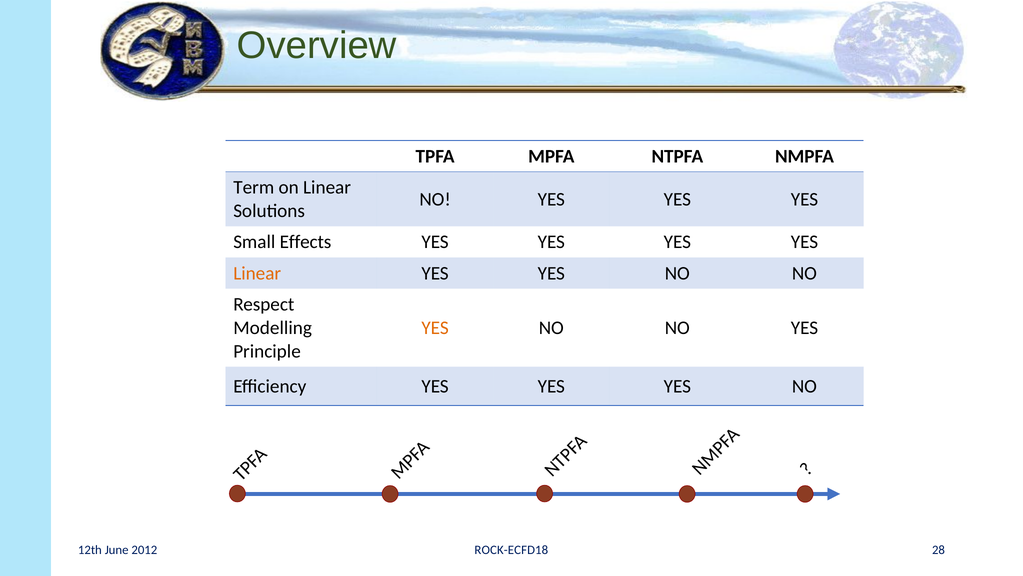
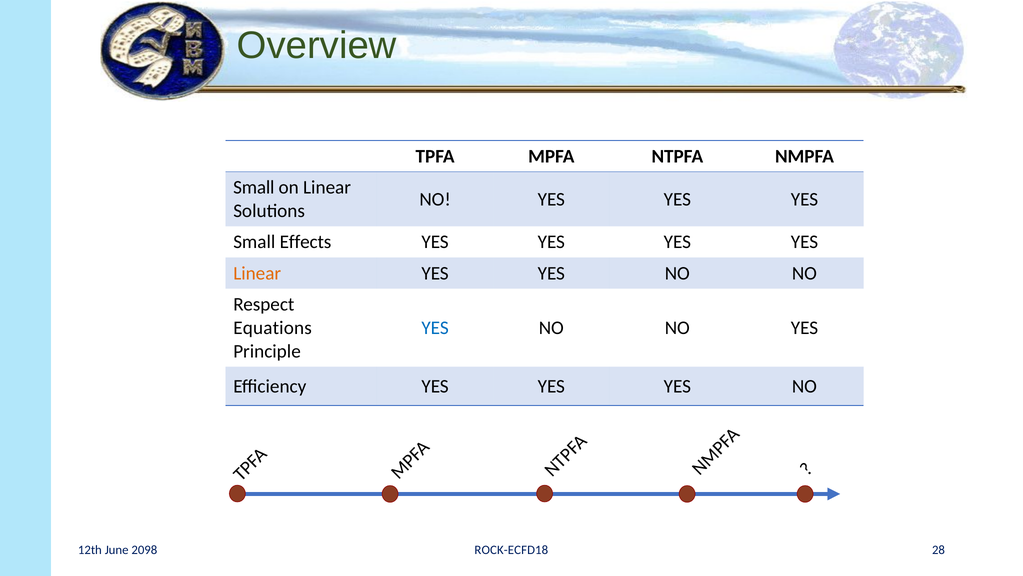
Term at (254, 187): Term -> Small
Modelling: Modelling -> Equations
YES at (435, 328) colour: orange -> blue
2012: 2012 -> 2098
